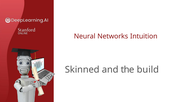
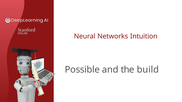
Skinned: Skinned -> Possible
